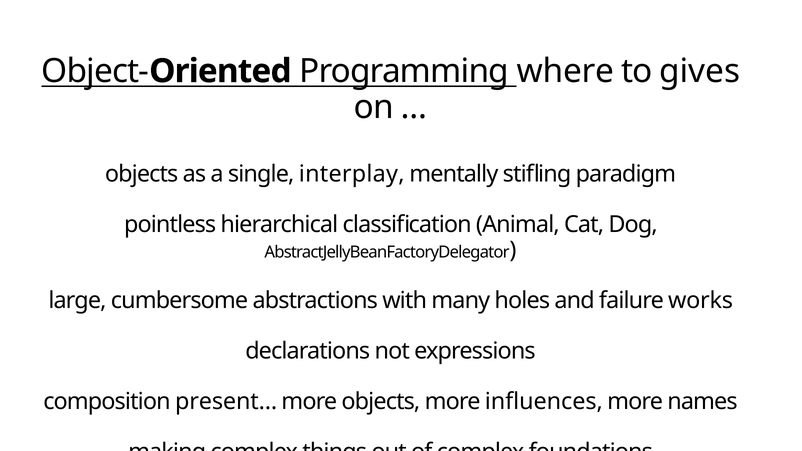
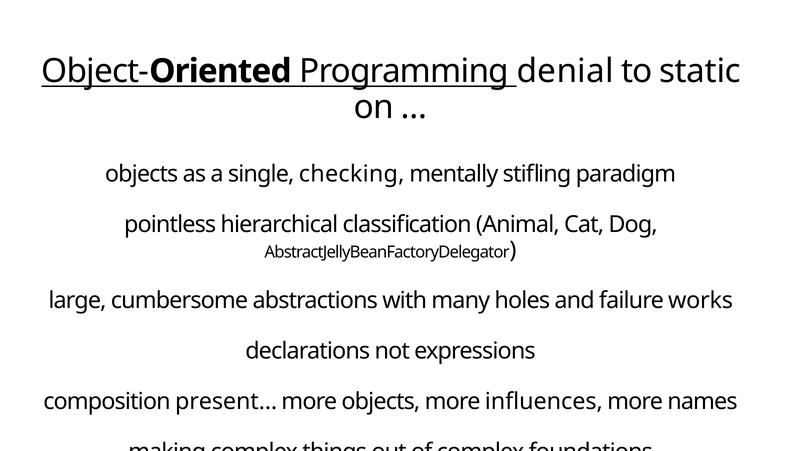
where: where -> denial
gives: gives -> static
interplay: interplay -> checking
